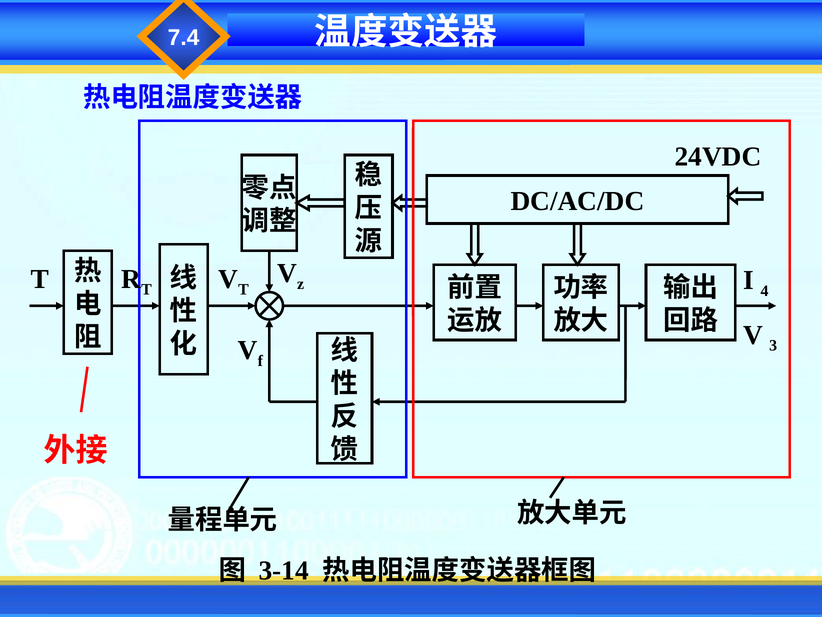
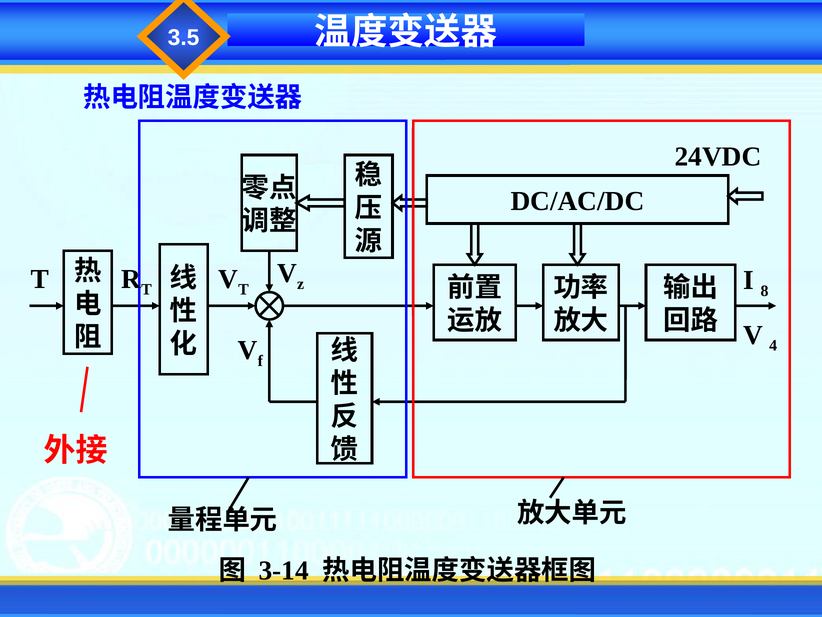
7.4: 7.4 -> 3.5
4: 4 -> 8
3: 3 -> 4
